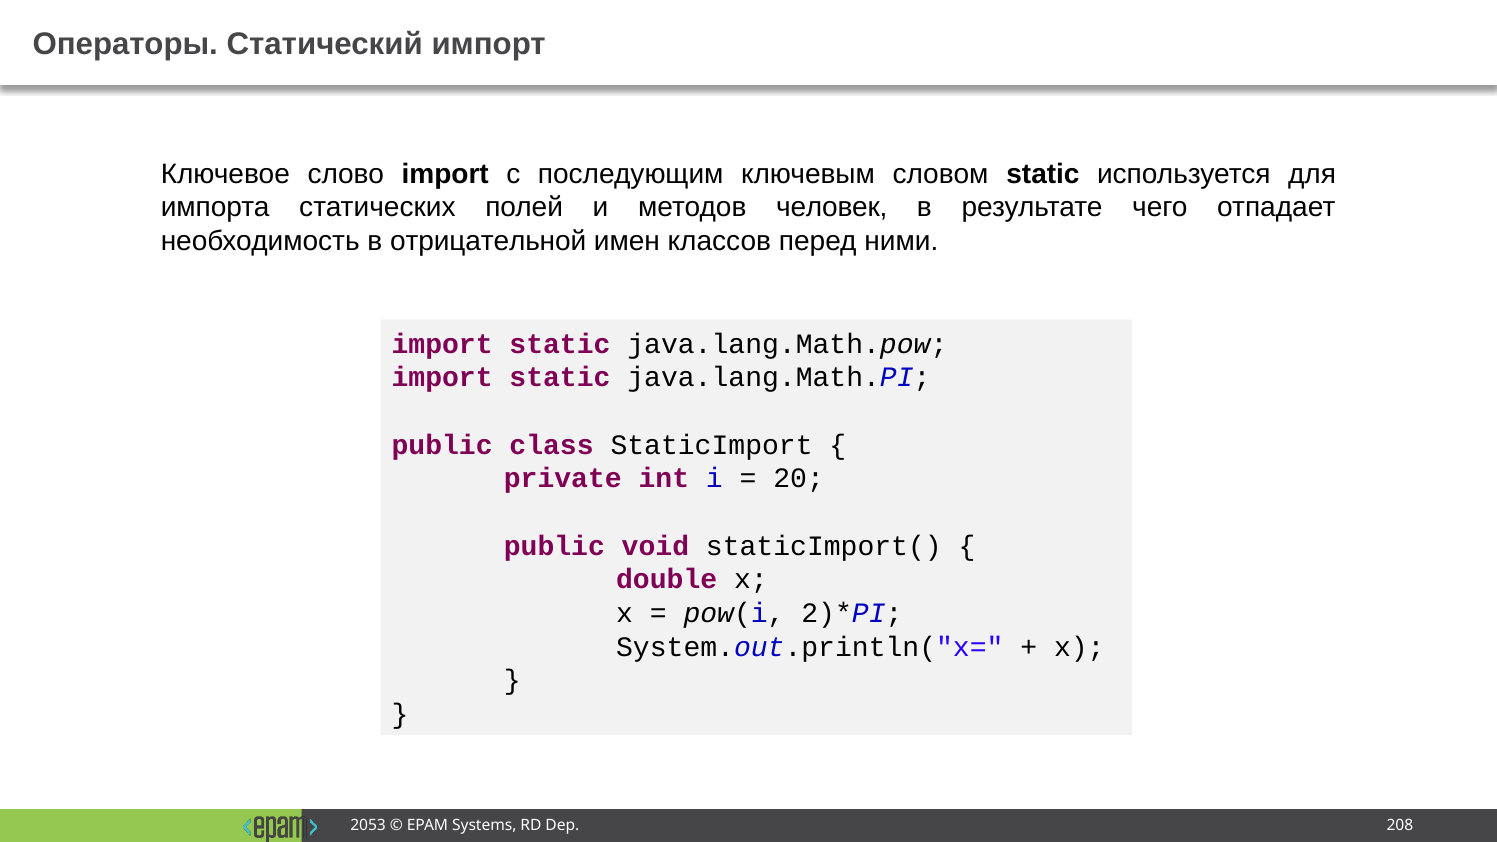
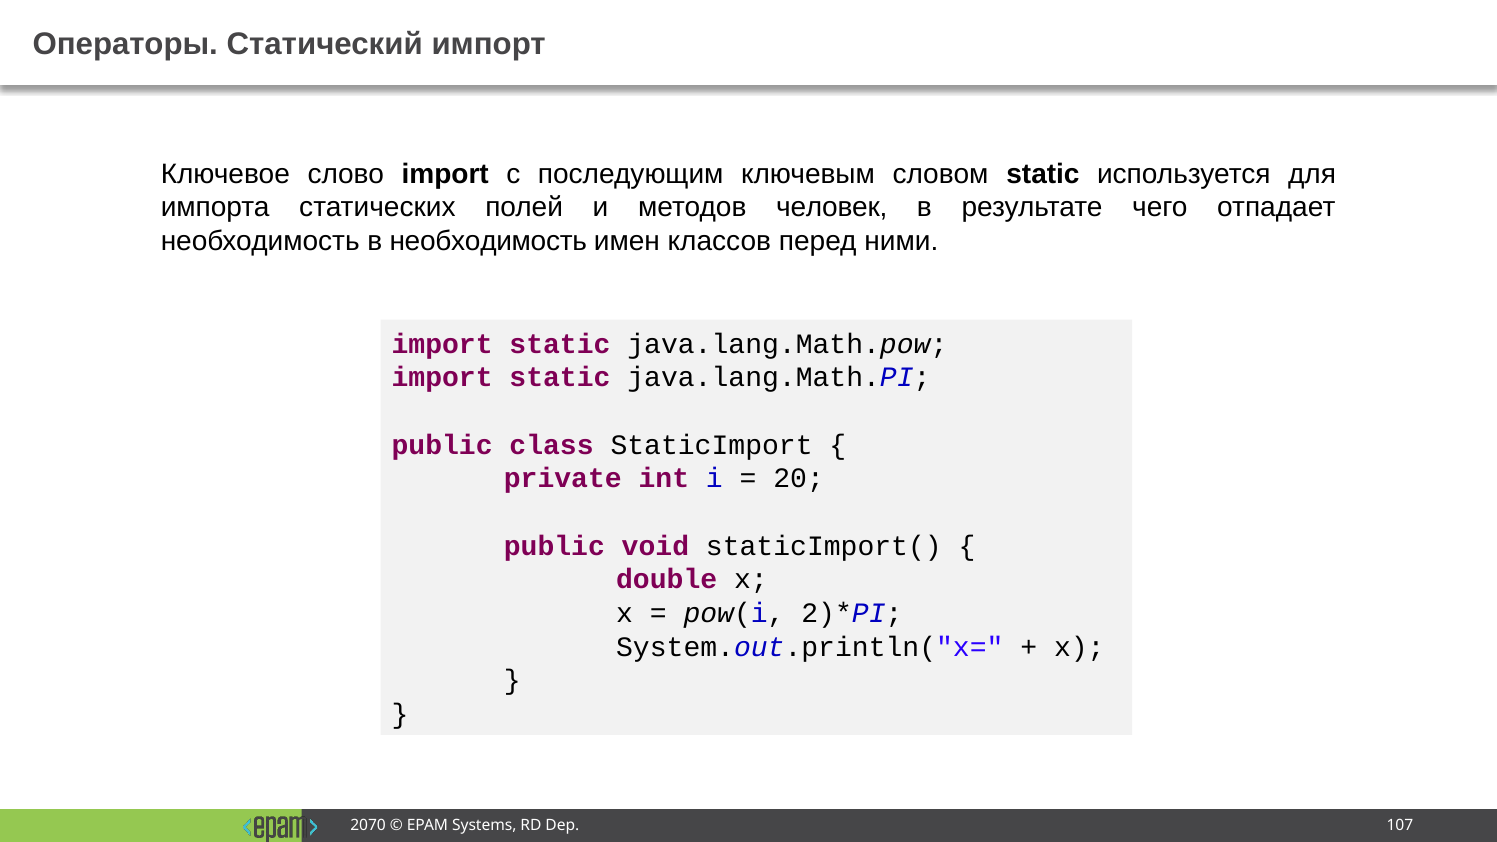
в отрицательной: отрицательной -> необходимость
2053: 2053 -> 2070
208: 208 -> 107
